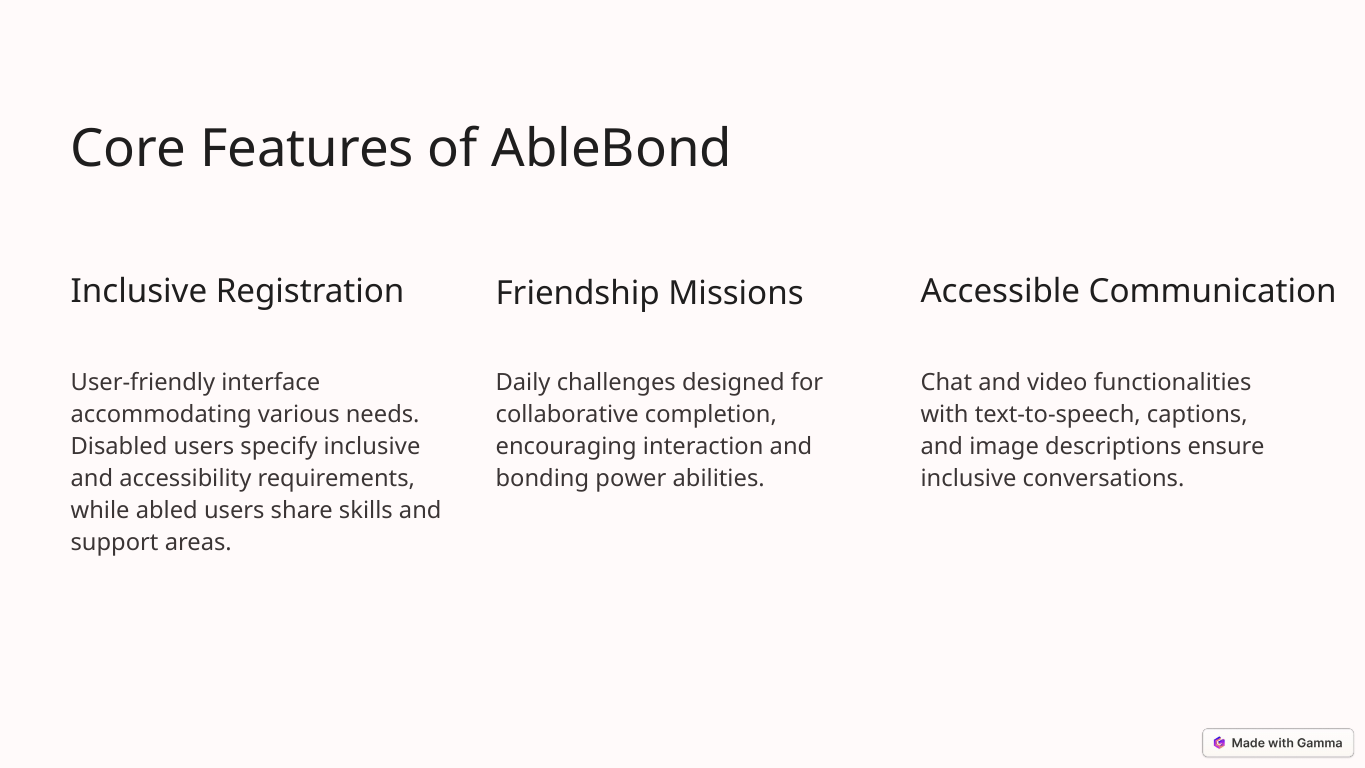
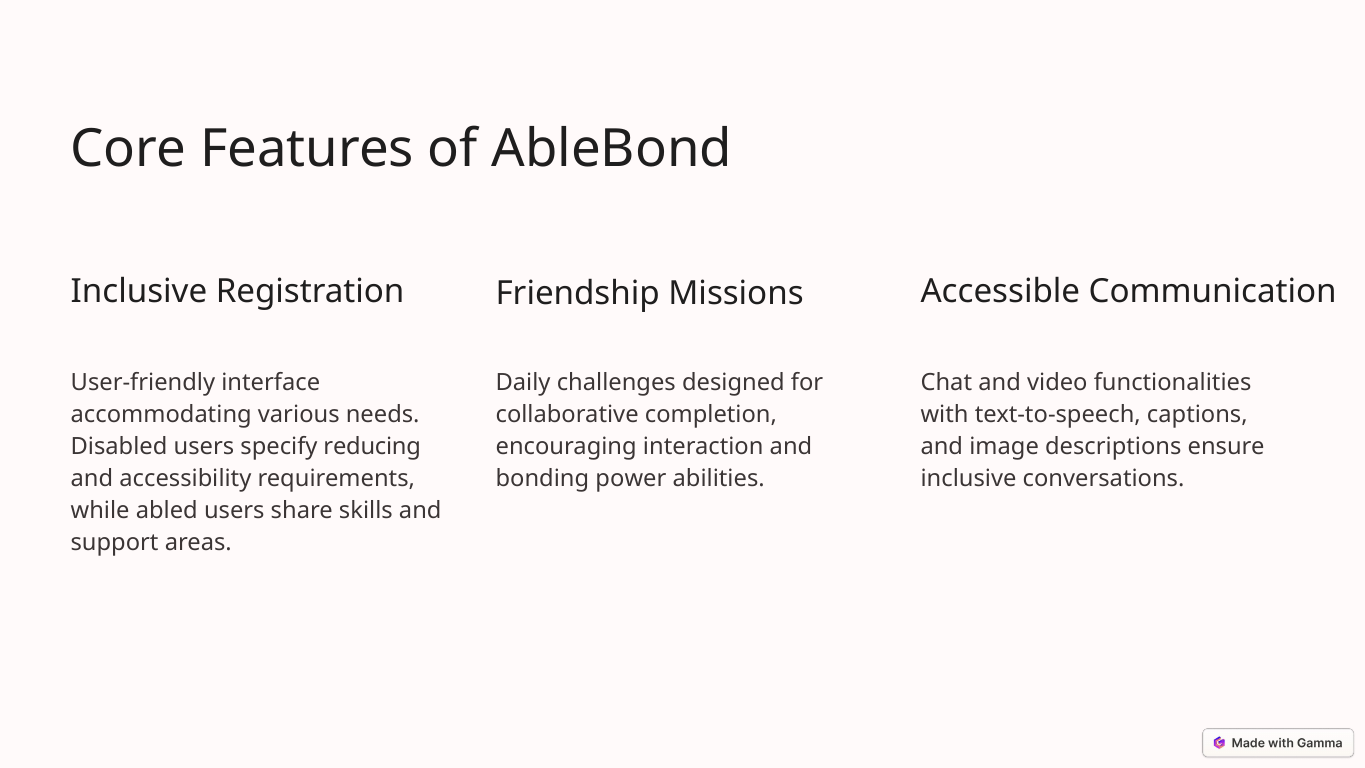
specify inclusive: inclusive -> reducing
